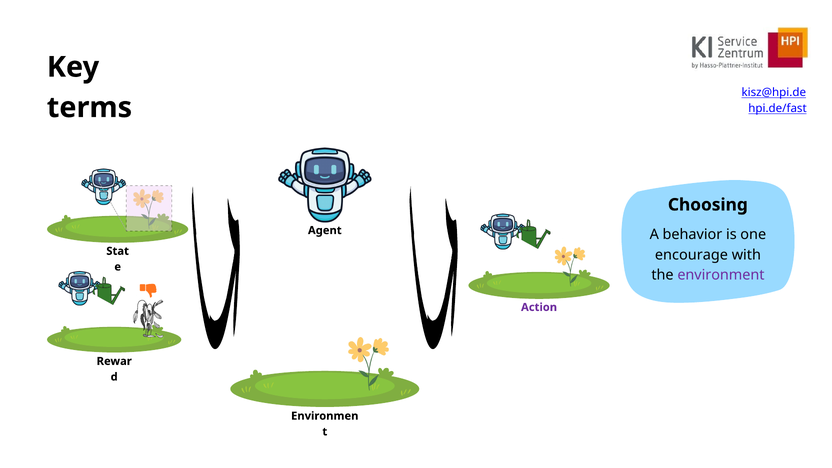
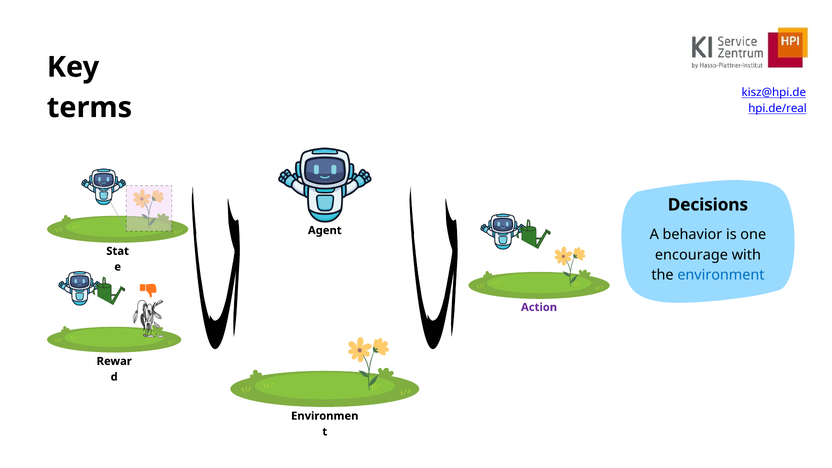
hpi.de/fast: hpi.de/fast -> hpi.de/real
Choosing: Choosing -> Decisions
environment colour: purple -> blue
